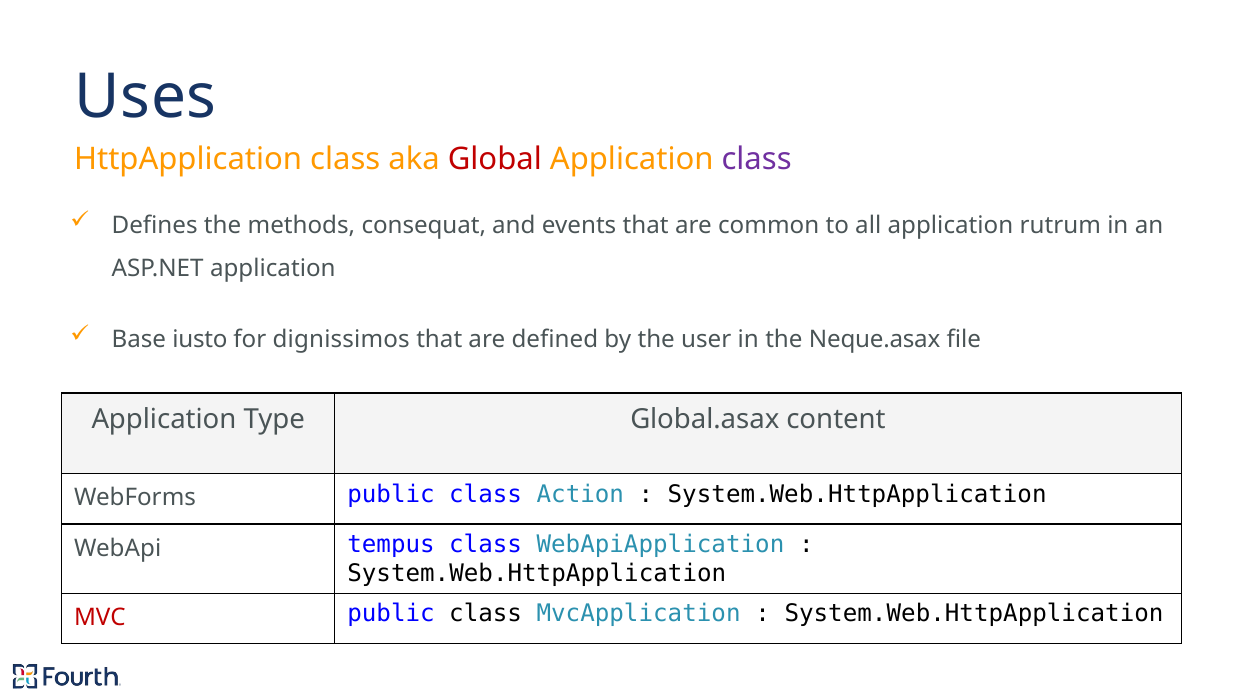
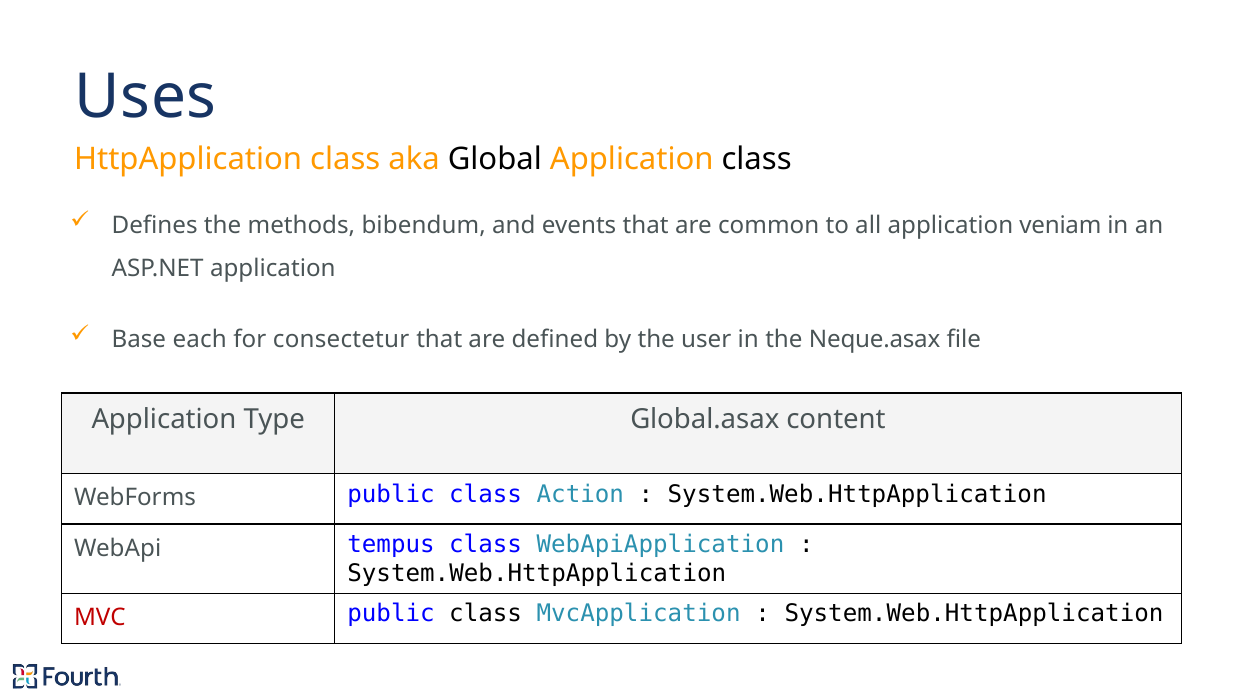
Global colour: red -> black
class at (757, 159) colour: purple -> black
consequat: consequat -> bibendum
rutrum: rutrum -> veniam
iusto: iusto -> each
dignissimos: dignissimos -> consectetur
